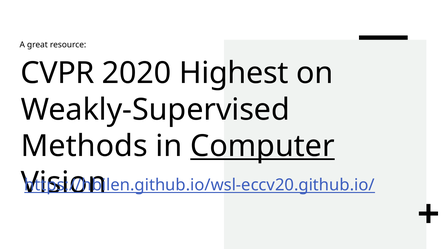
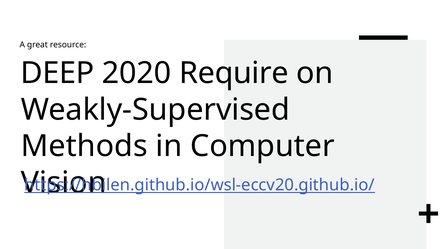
CVPR: CVPR -> DEEP
Highest: Highest -> Require
Computer underline: present -> none
